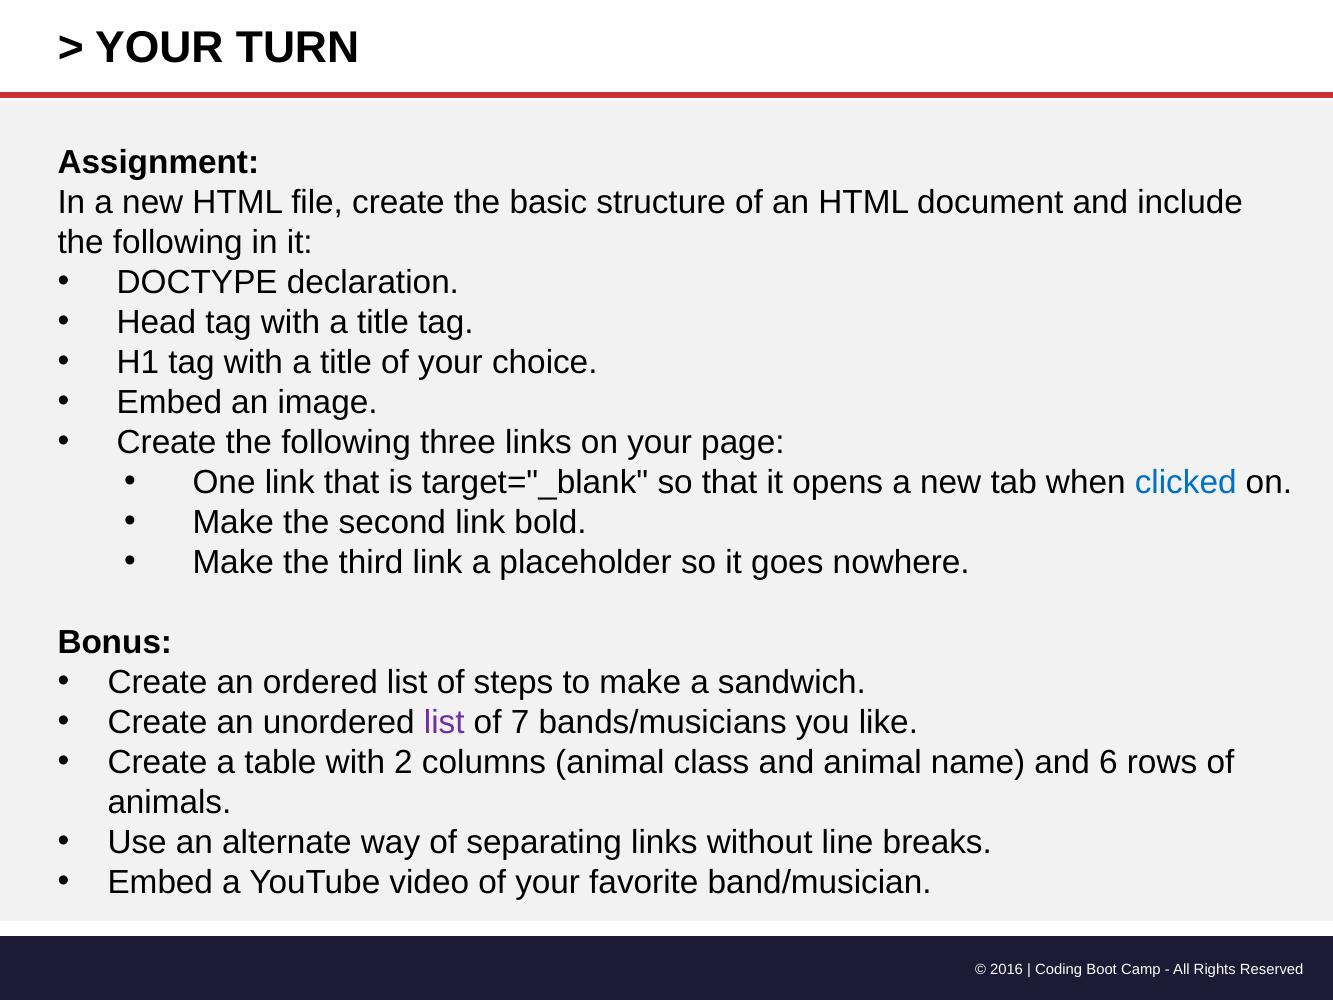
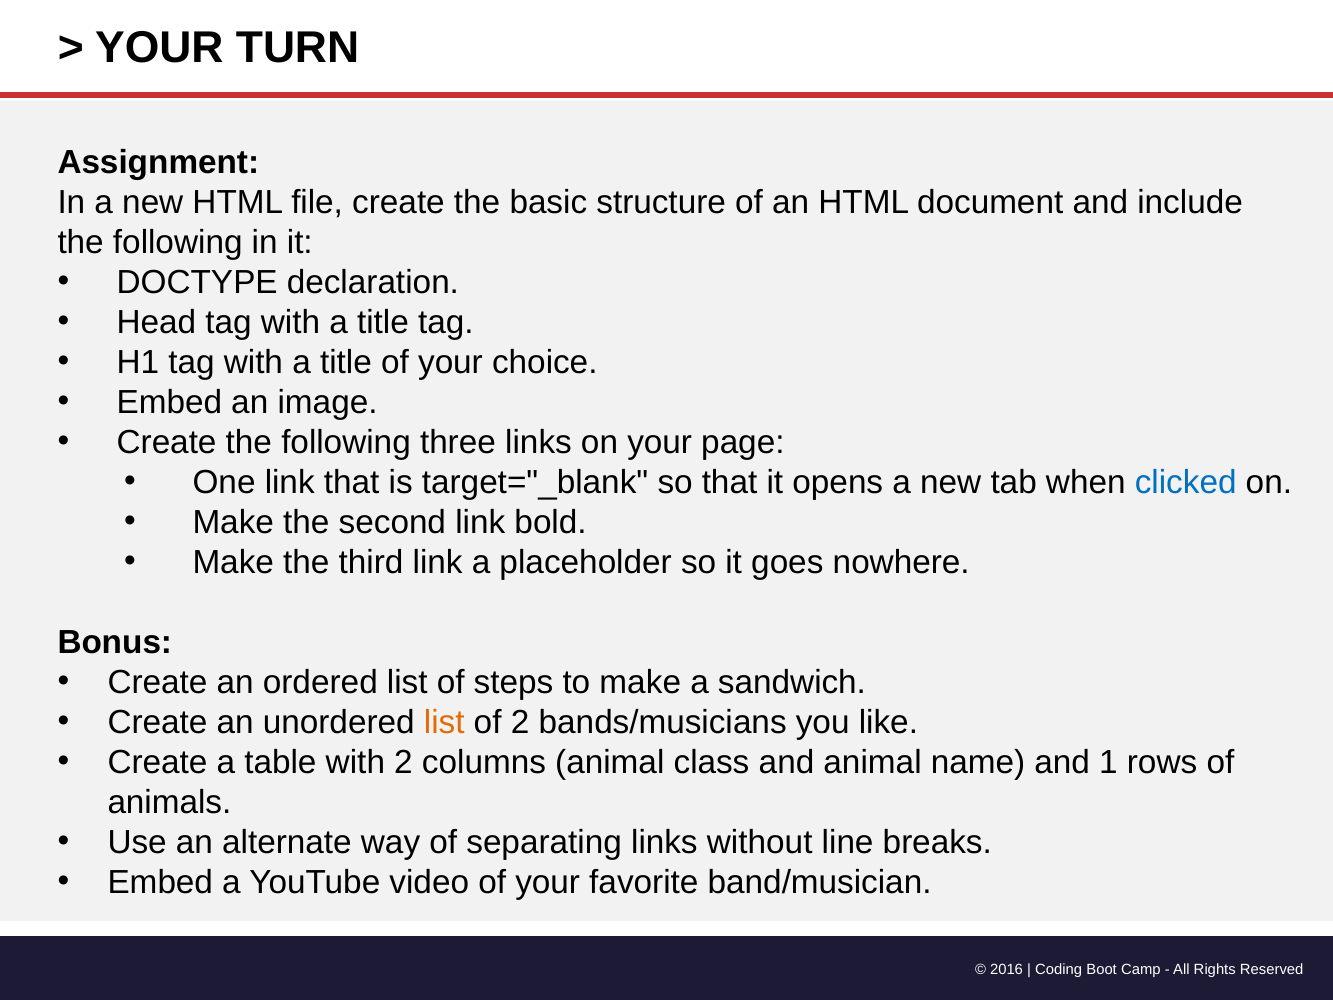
list at (444, 722) colour: purple -> orange
of 7: 7 -> 2
6: 6 -> 1
